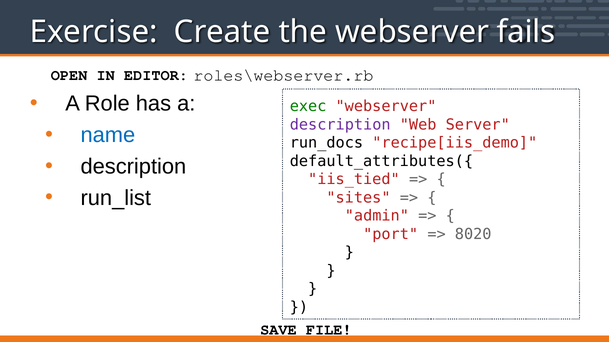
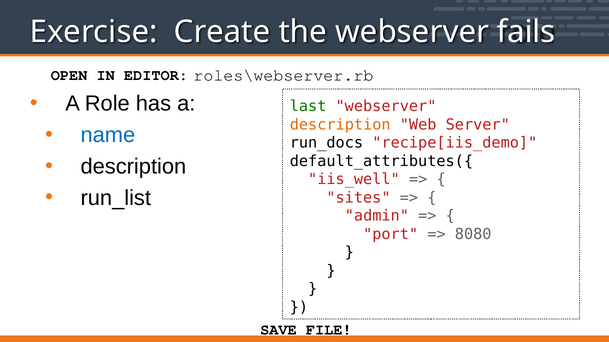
exec: exec -> last
description at (340, 125) colour: purple -> orange
iis_tied: iis_tied -> iis_well
8020: 8020 -> 8080
